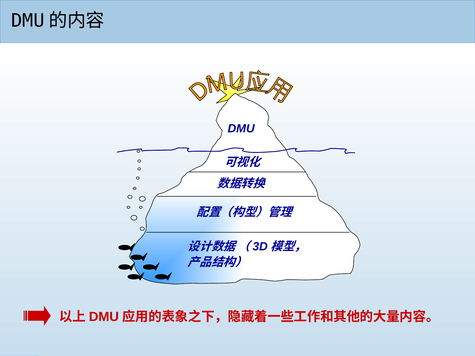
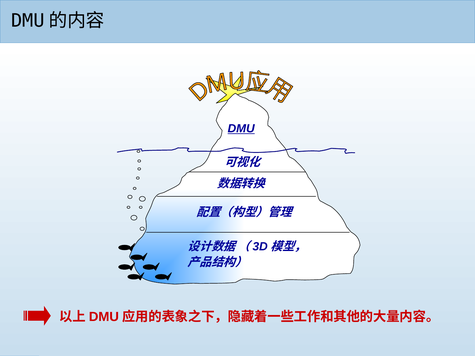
DMU underline: none -> present
